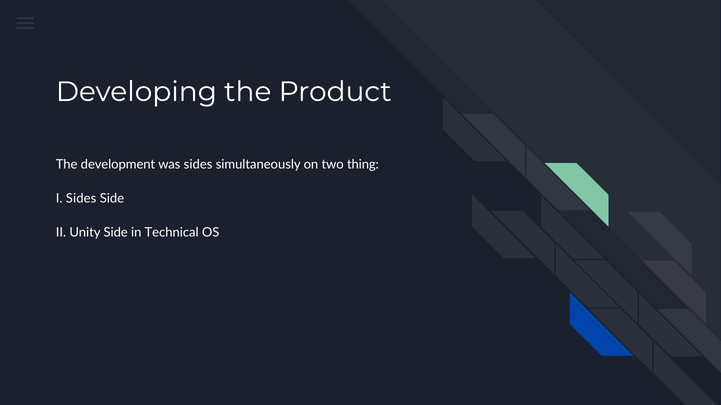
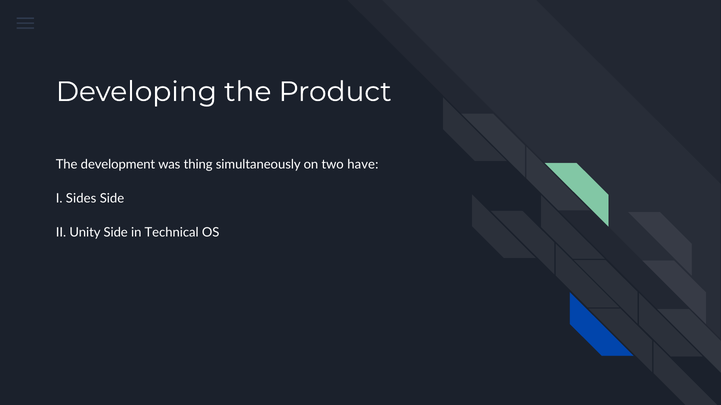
was sides: sides -> thing
thing: thing -> have
